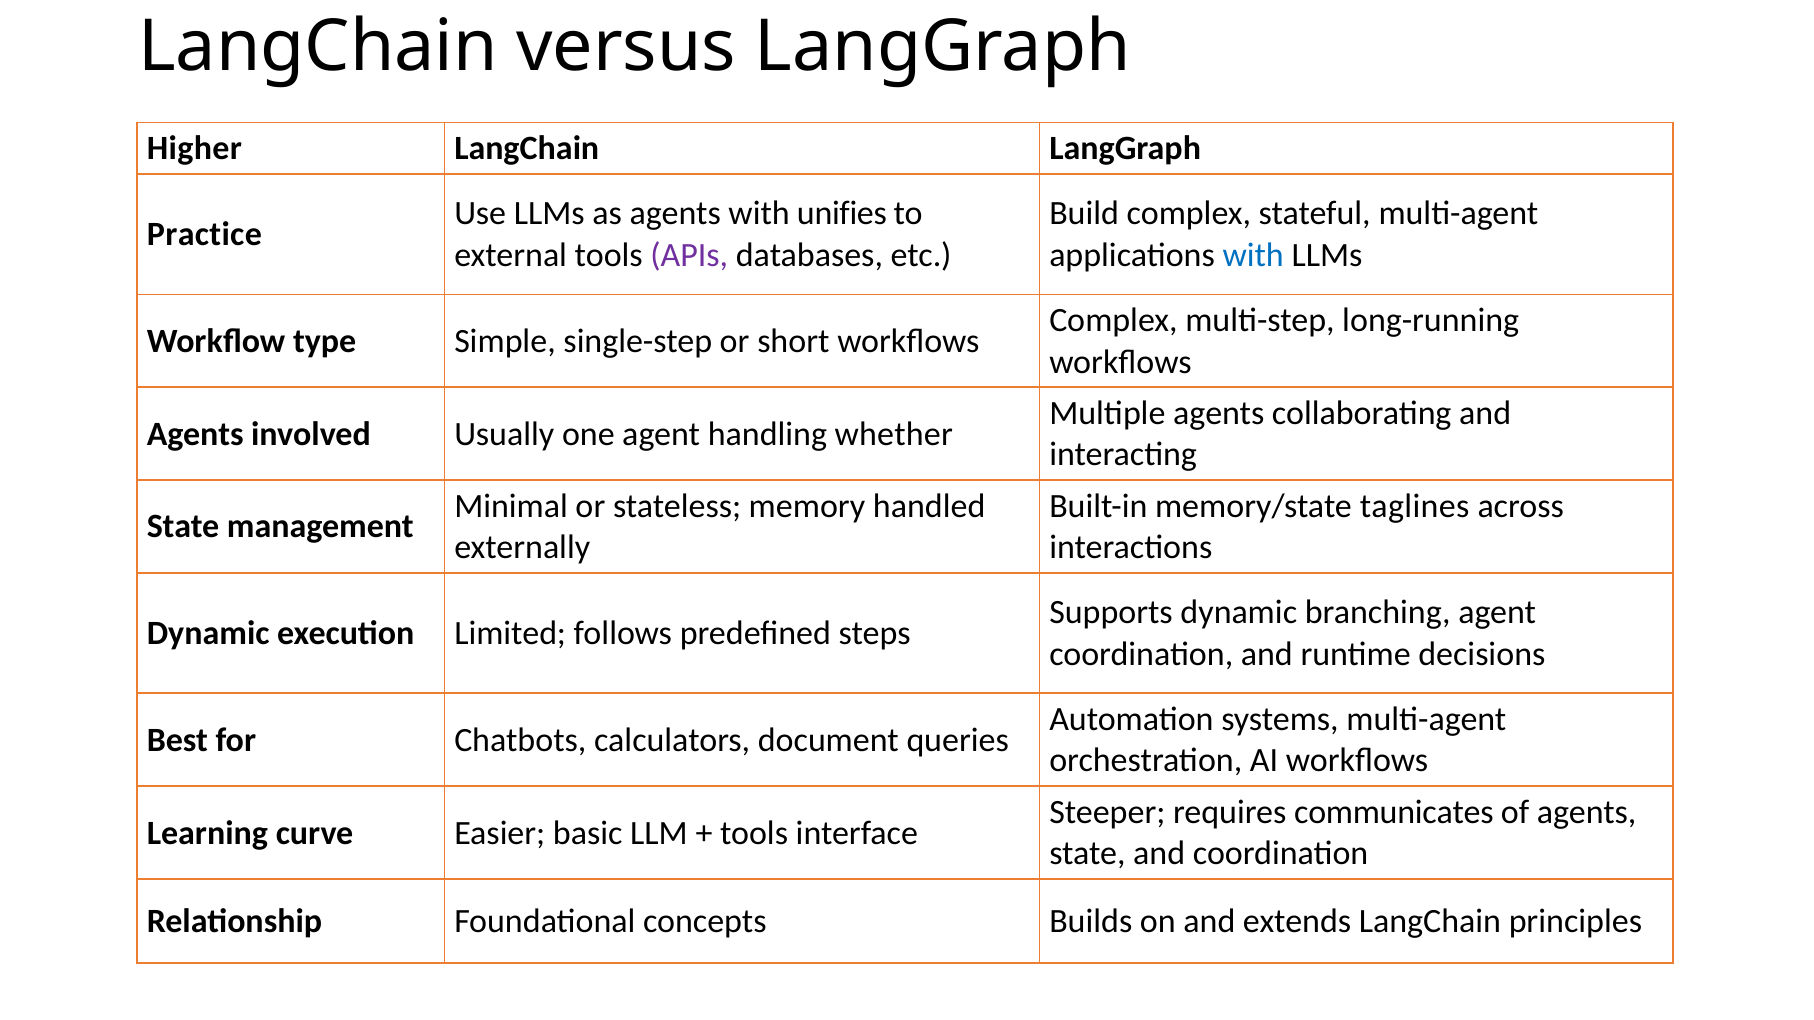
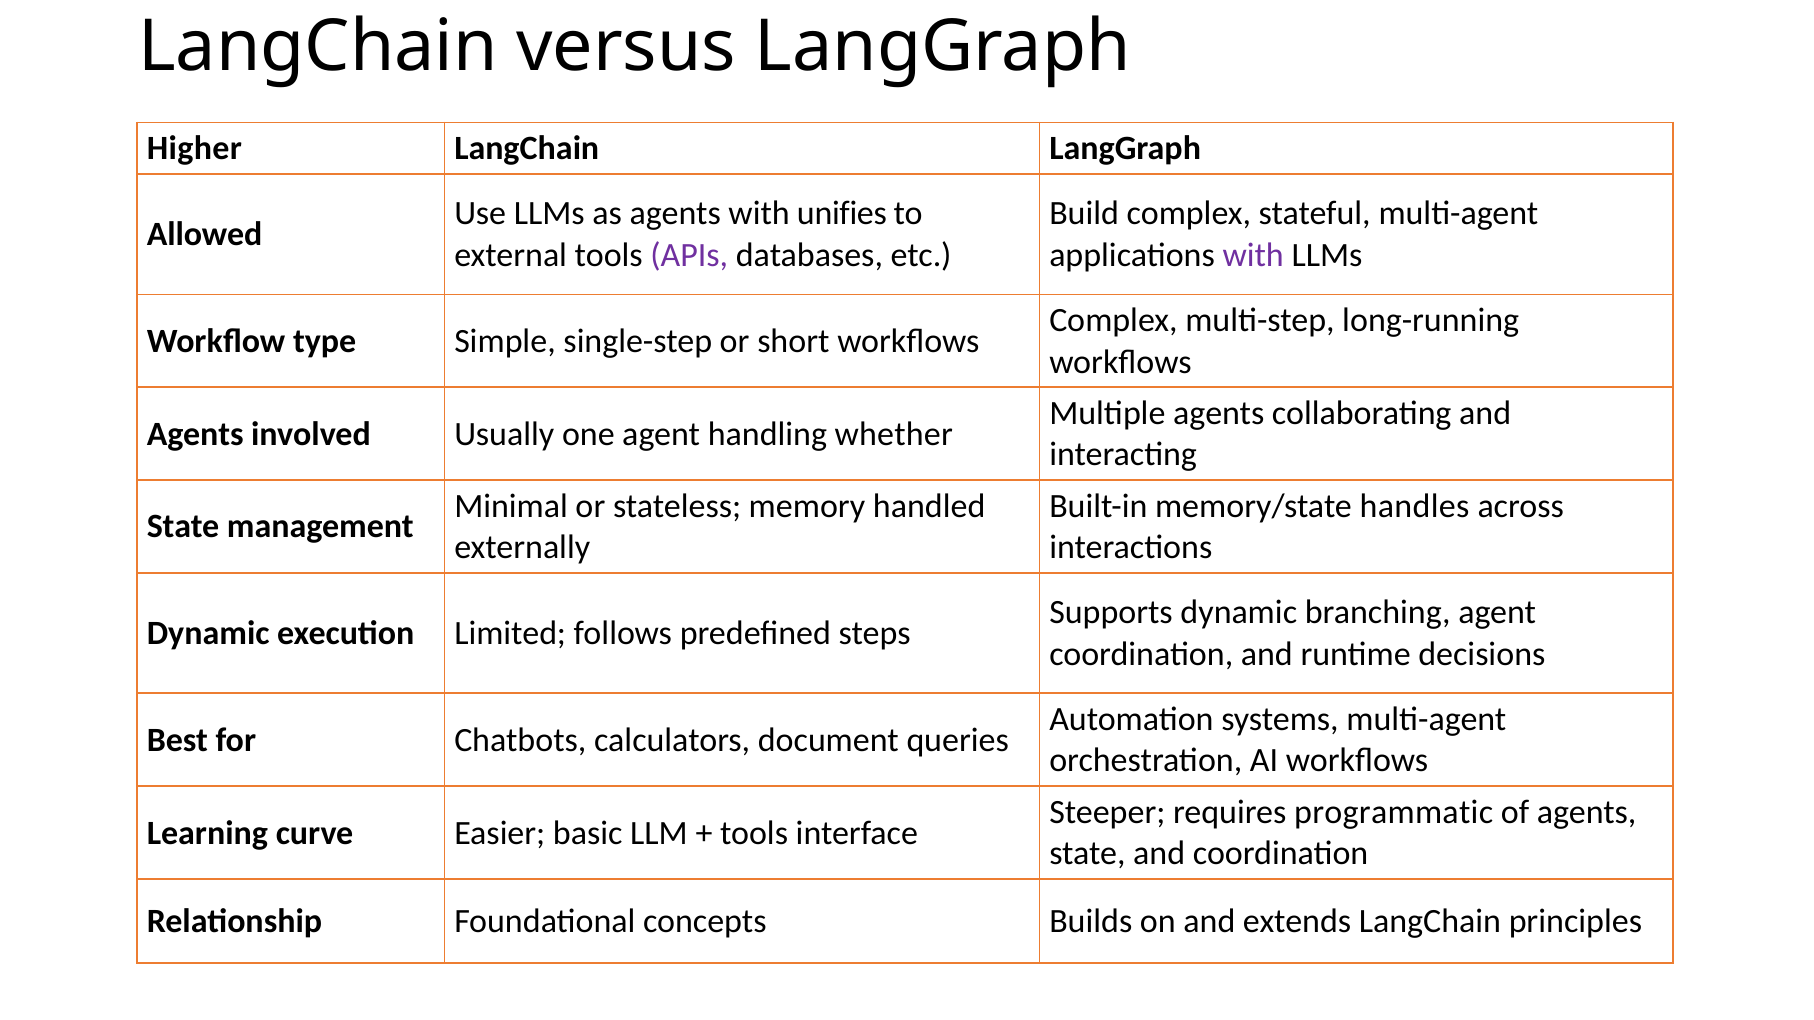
Practice: Practice -> Allowed
with at (1253, 255) colour: blue -> purple
taglines: taglines -> handles
communicates: communicates -> programmatic
